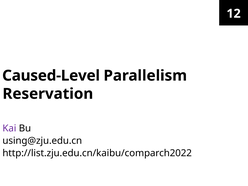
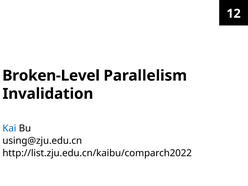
Caused-Level: Caused-Level -> Broken-Level
Reservation: Reservation -> Invalidation
Kai colour: purple -> blue
